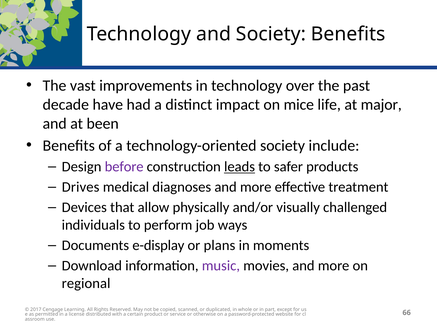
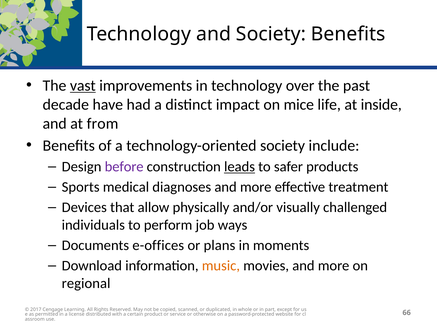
vast underline: none -> present
major: major -> inside
been: been -> from
Drives: Drives -> Sports
e-display: e-display -> e-offices
music colour: purple -> orange
